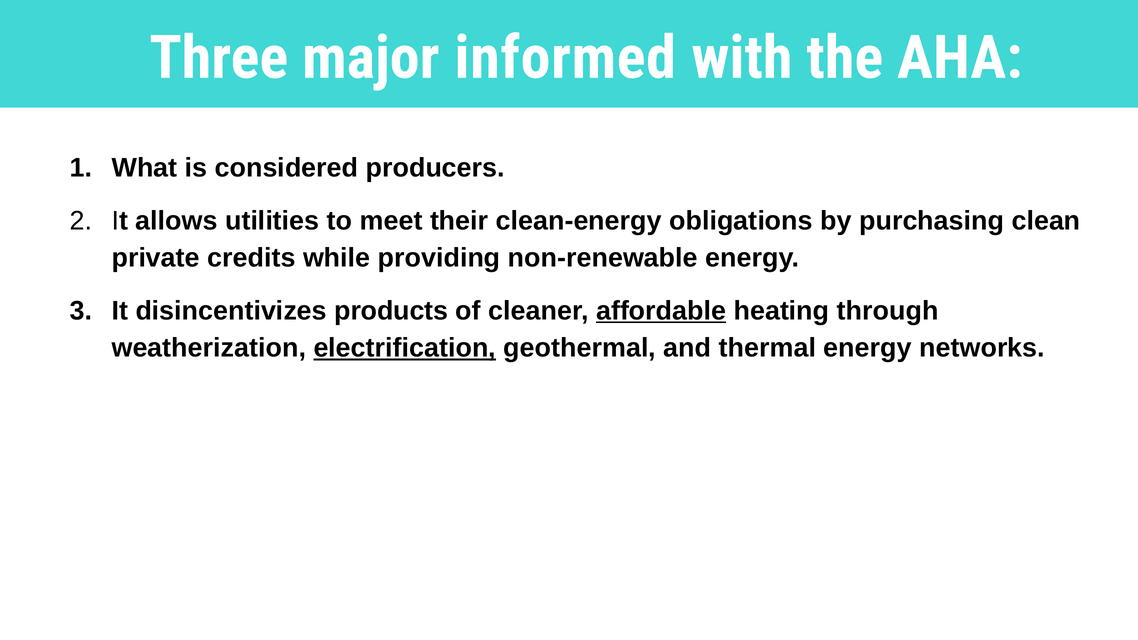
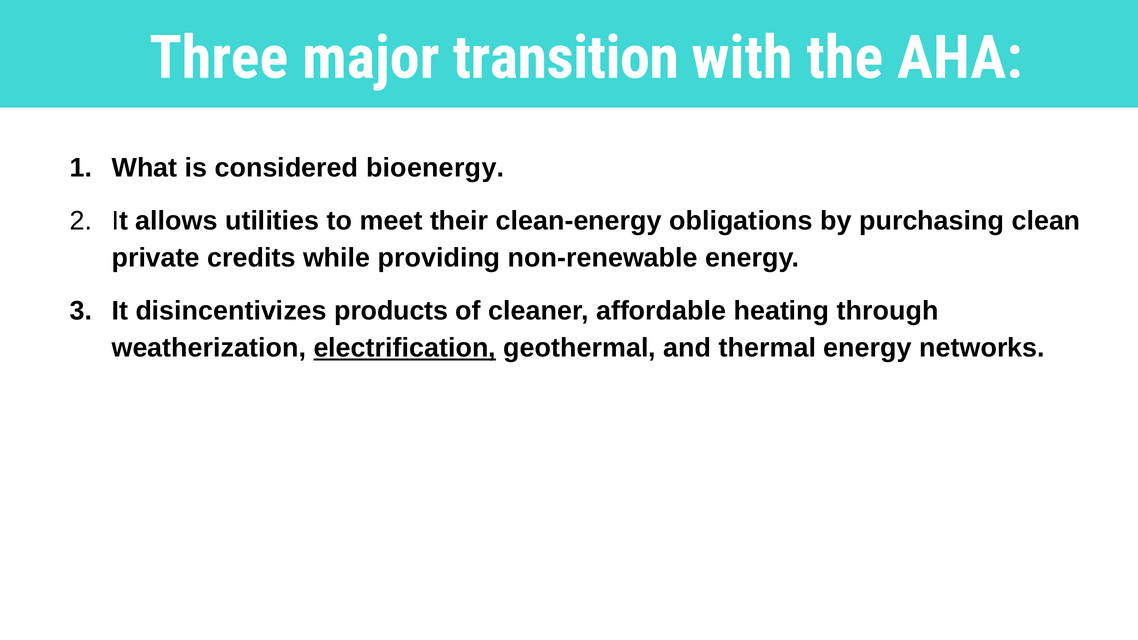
informed: informed -> transition
producers: producers -> bioenergy
affordable underline: present -> none
